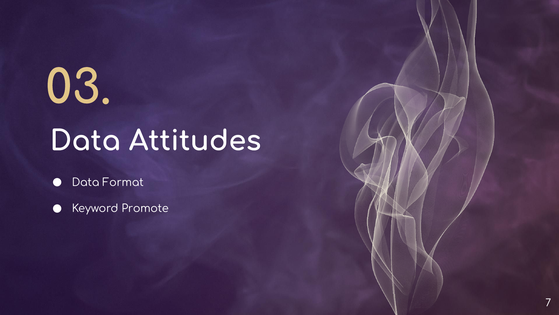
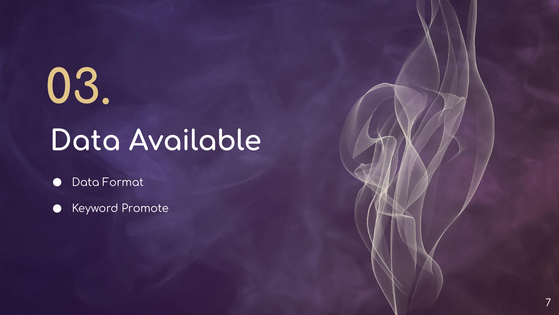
Attitudes: Attitudes -> Available
